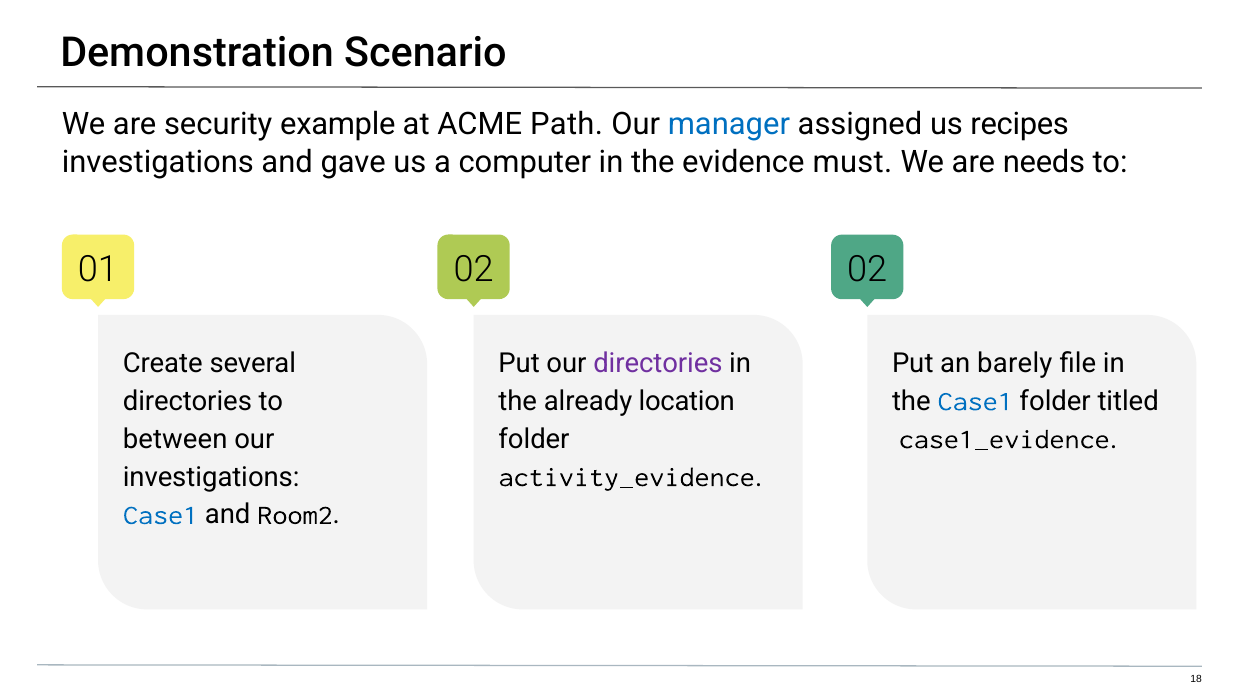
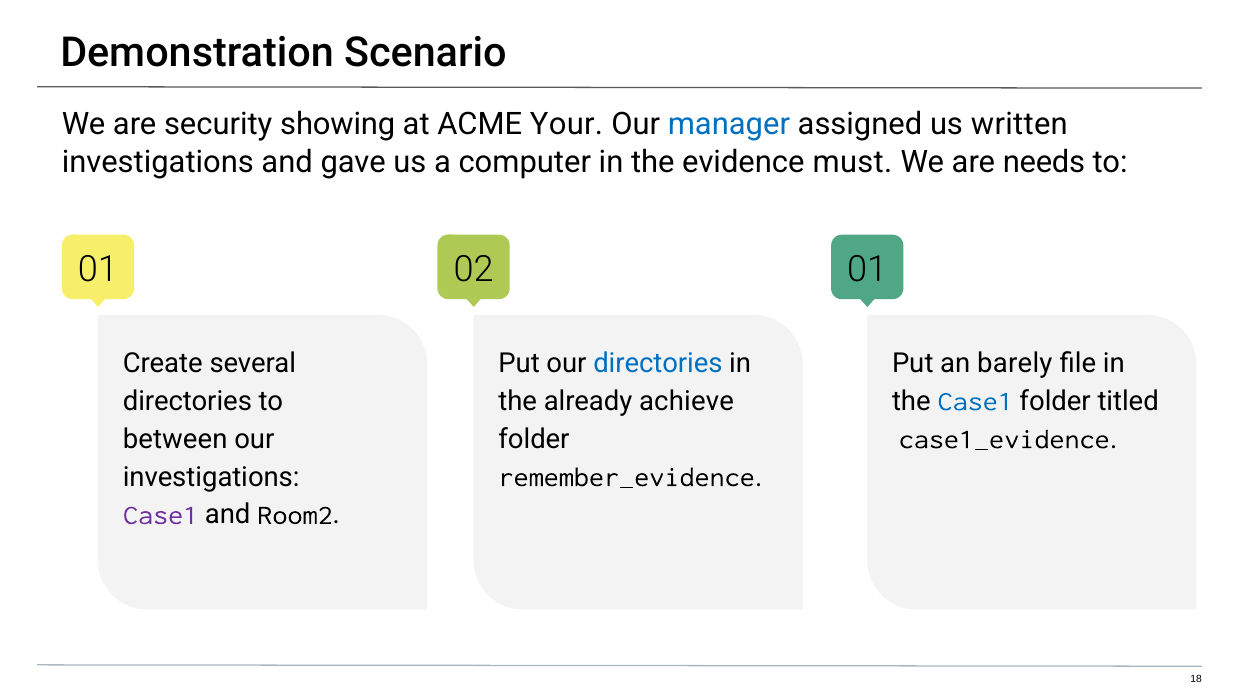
example: example -> showing
Path: Path -> Your
recipes: recipes -> written
02 02: 02 -> 01
directories at (658, 363) colour: purple -> blue
location: location -> achieve
activity_evidence: activity_evidence -> remember_evidence
Case1 at (161, 515) colour: blue -> purple
